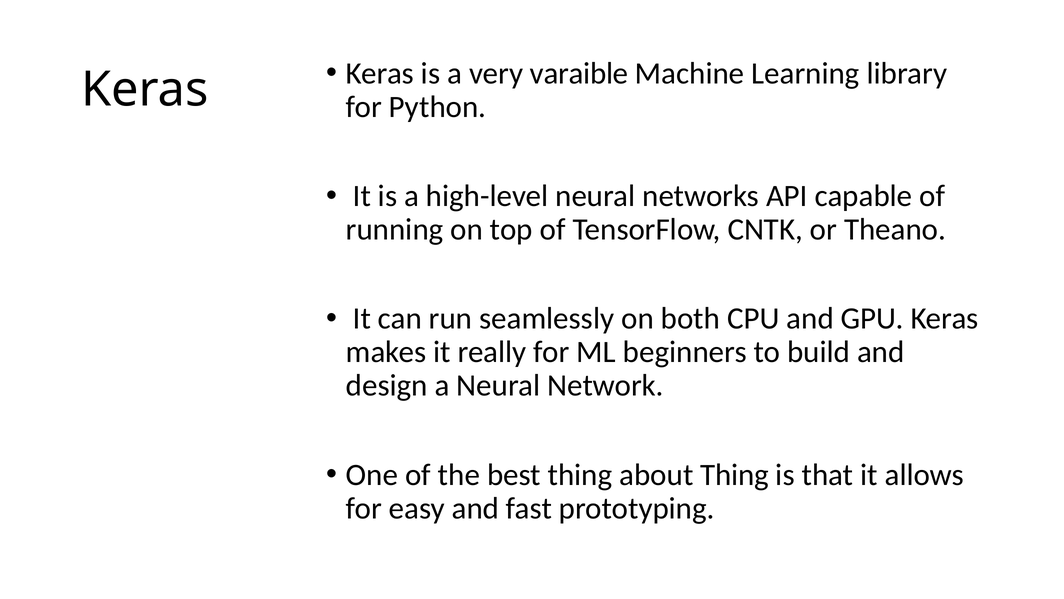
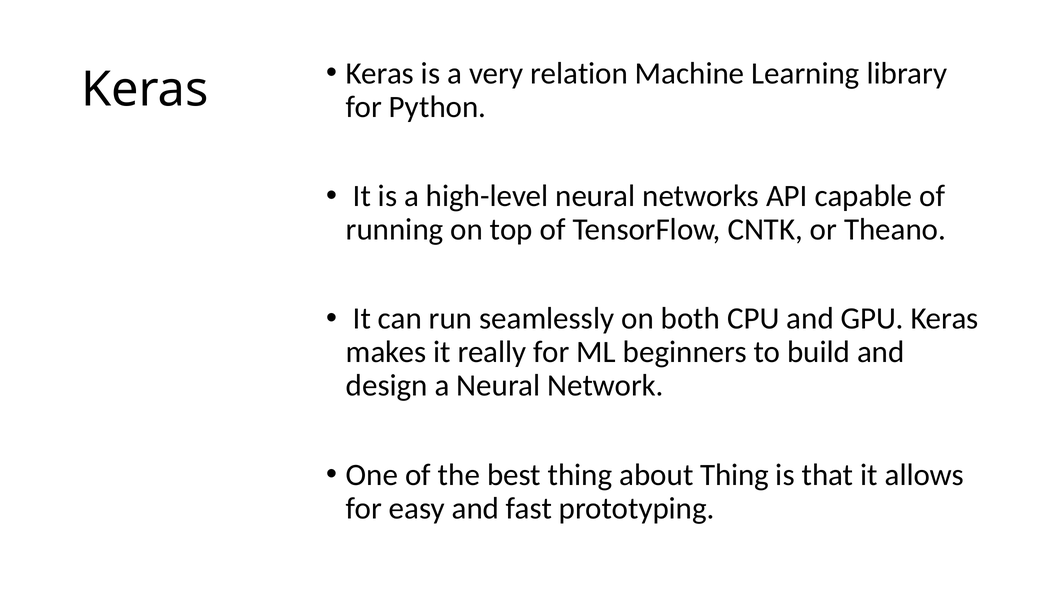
varaible: varaible -> relation
